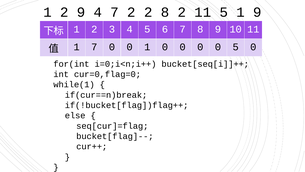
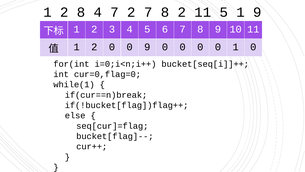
2 9: 9 -> 8
2 2: 2 -> 7
7 at (94, 47): 7 -> 2
0 1: 1 -> 9
0 5: 5 -> 1
